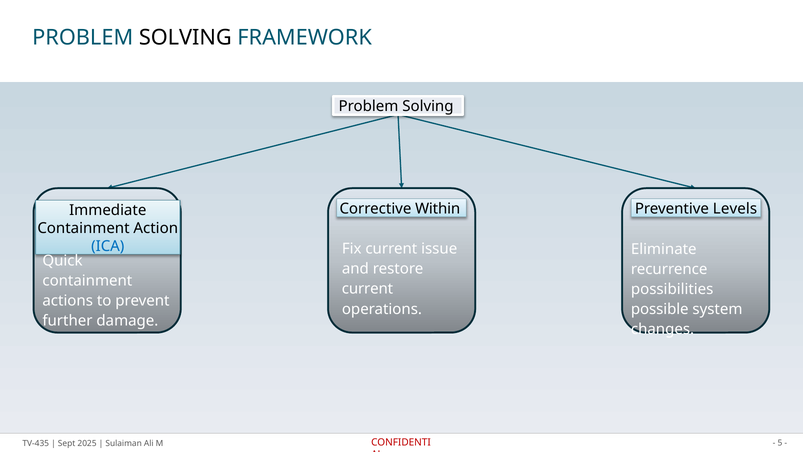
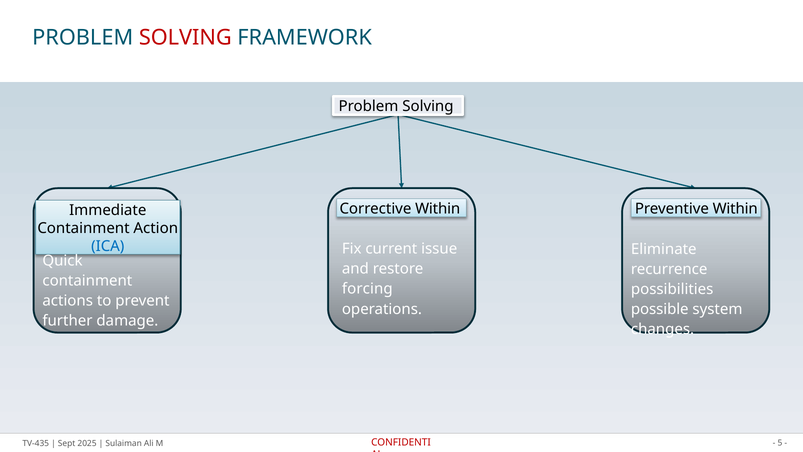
SOLVING at (185, 37) colour: black -> red
Preventive Levels: Levels -> Within
current at (367, 289): current -> forcing
